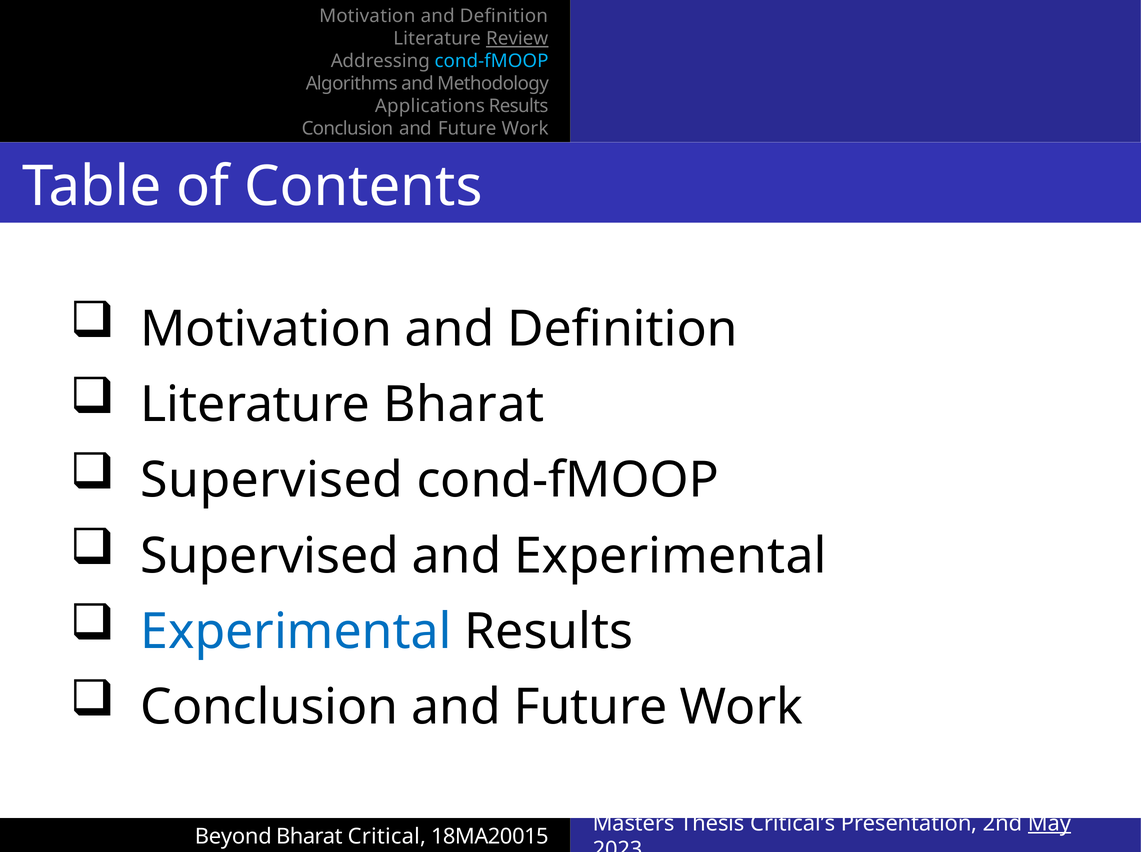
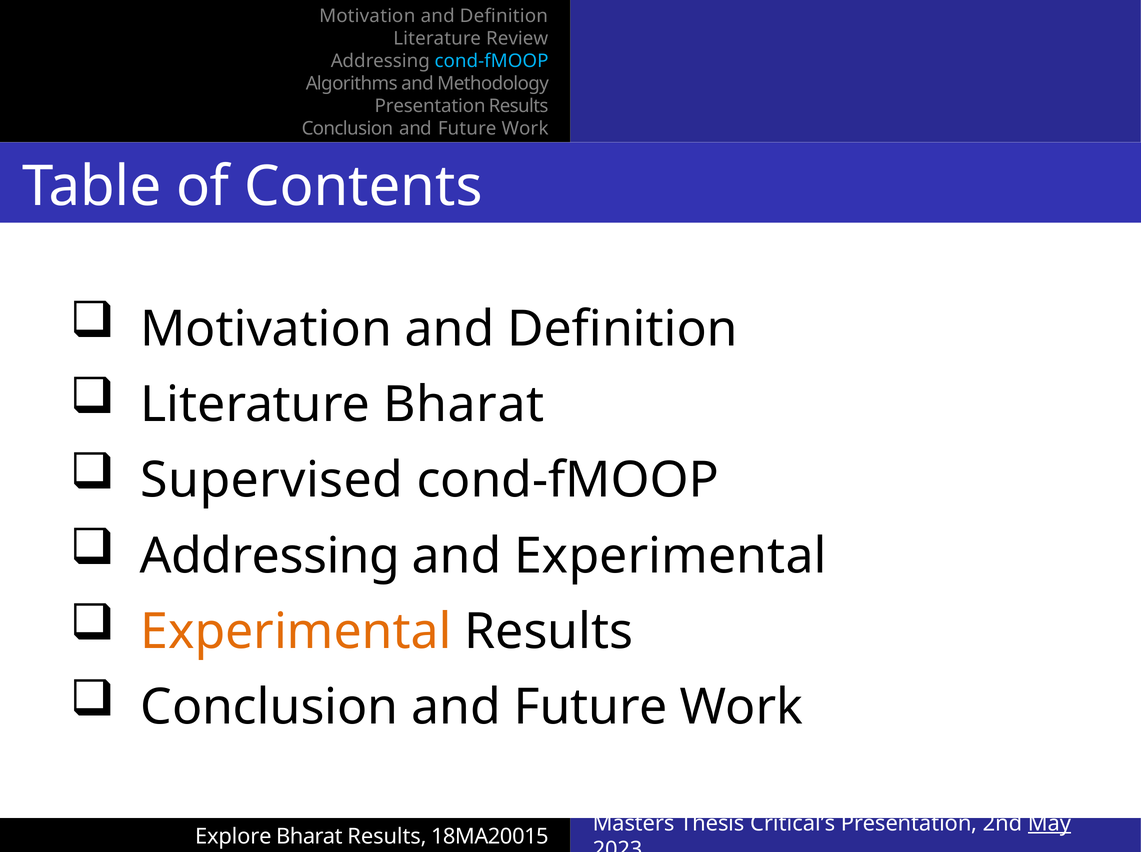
Review underline: present -> none
Applications at (430, 106): Applications -> Presentation
Supervised at (270, 557): Supervised -> Addressing
Experimental at (296, 632) colour: blue -> orange
Beyond: Beyond -> Explore
Bharat Critical: Critical -> Results
